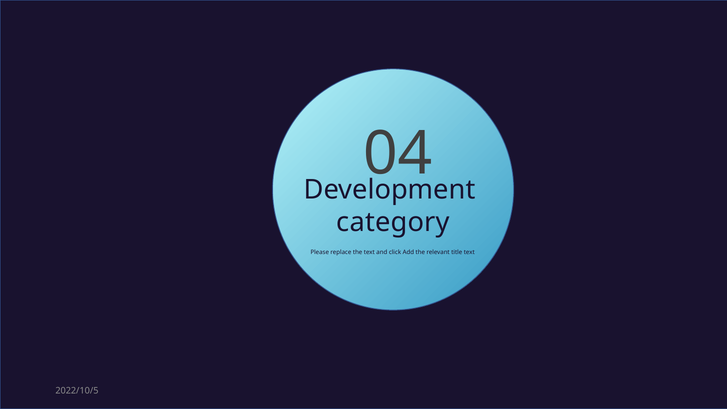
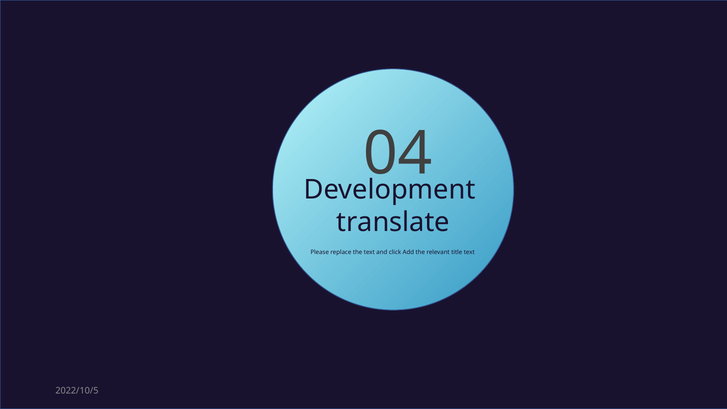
category: category -> translate
